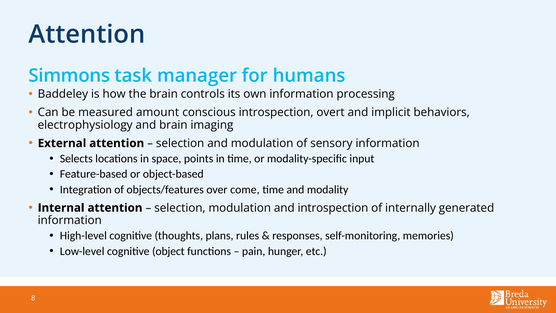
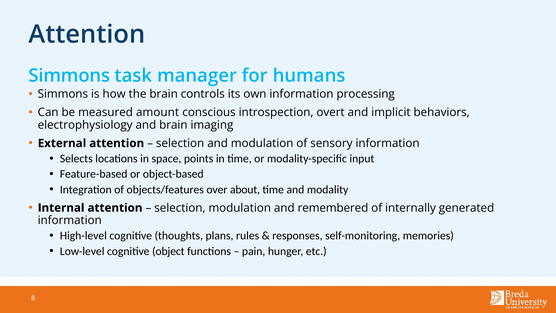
Baddeley at (63, 94): Baddeley -> Simmons
come: come -> about
and introspection: introspection -> remembered
